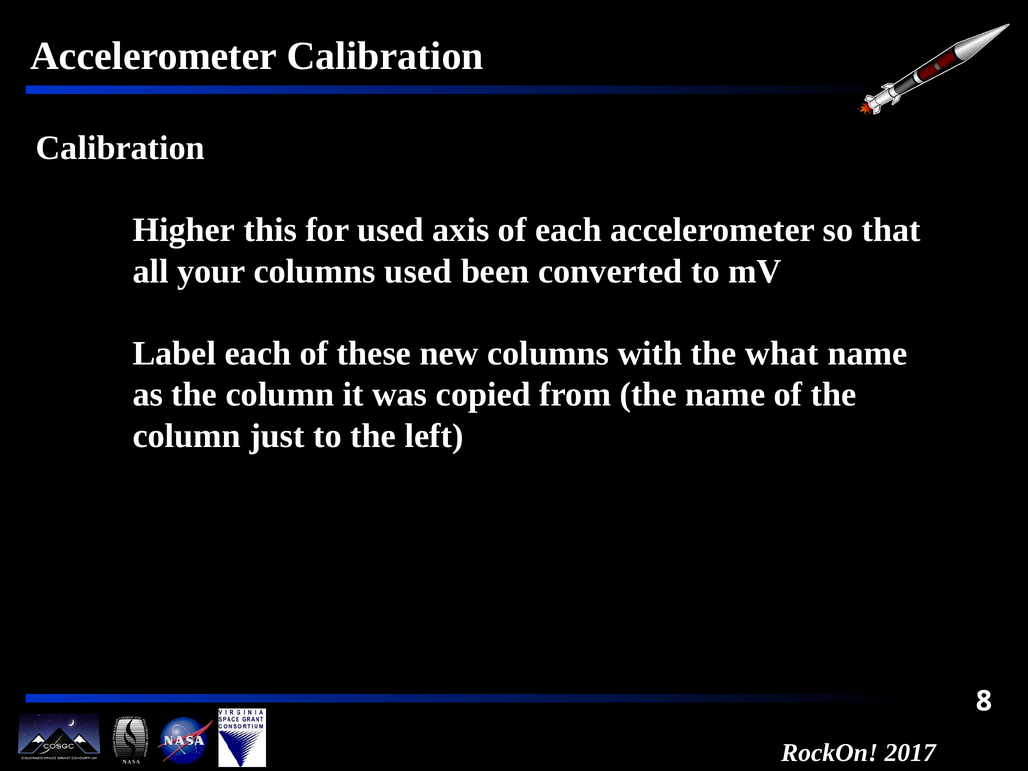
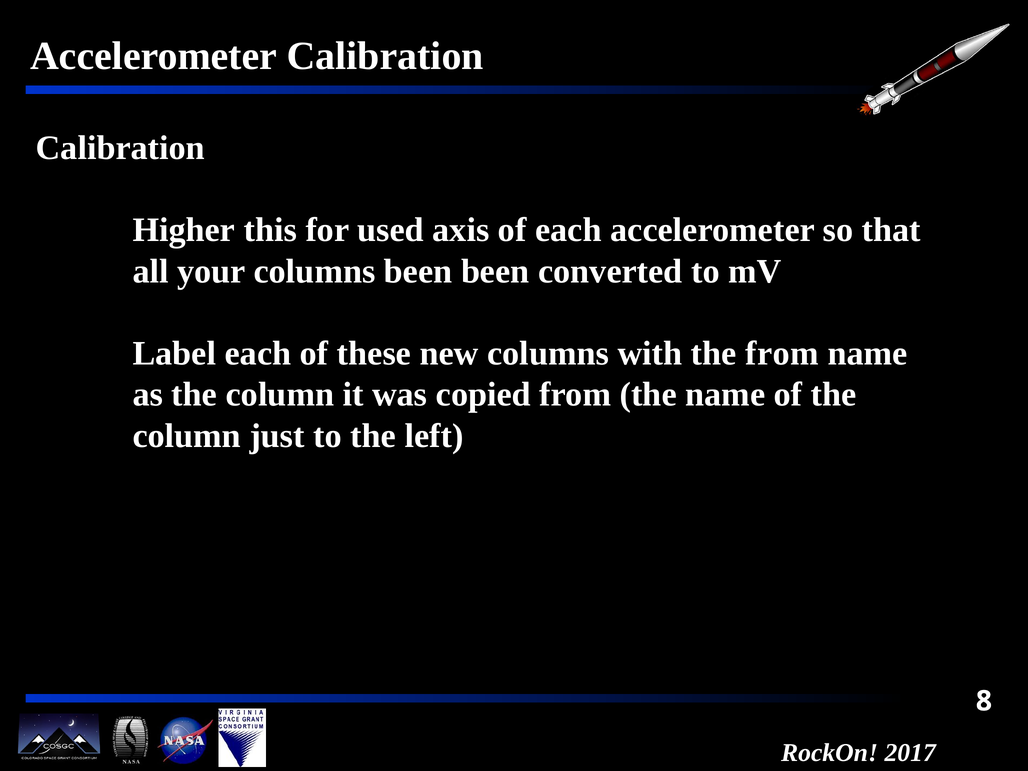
columns used: used -> been
the what: what -> from
